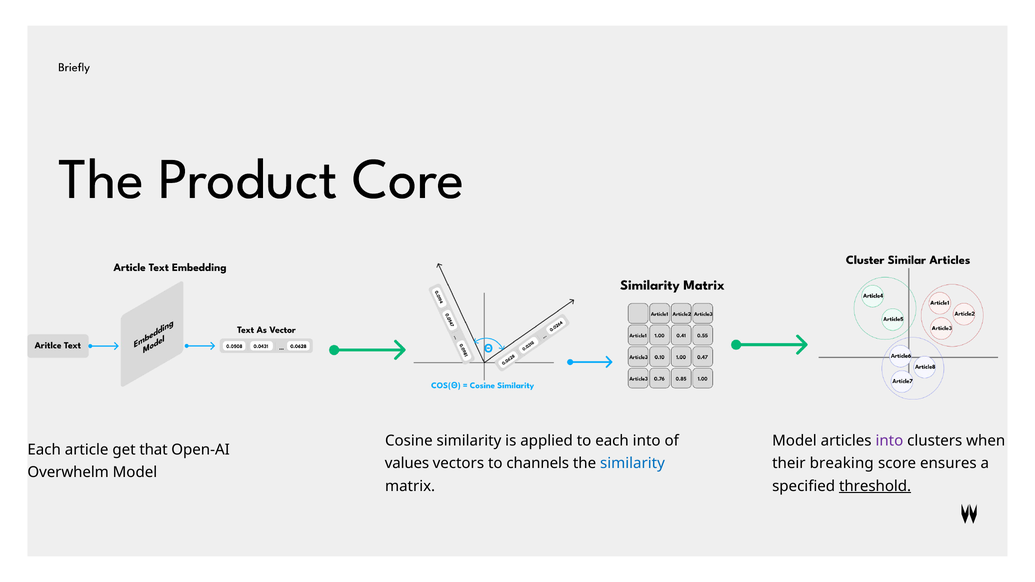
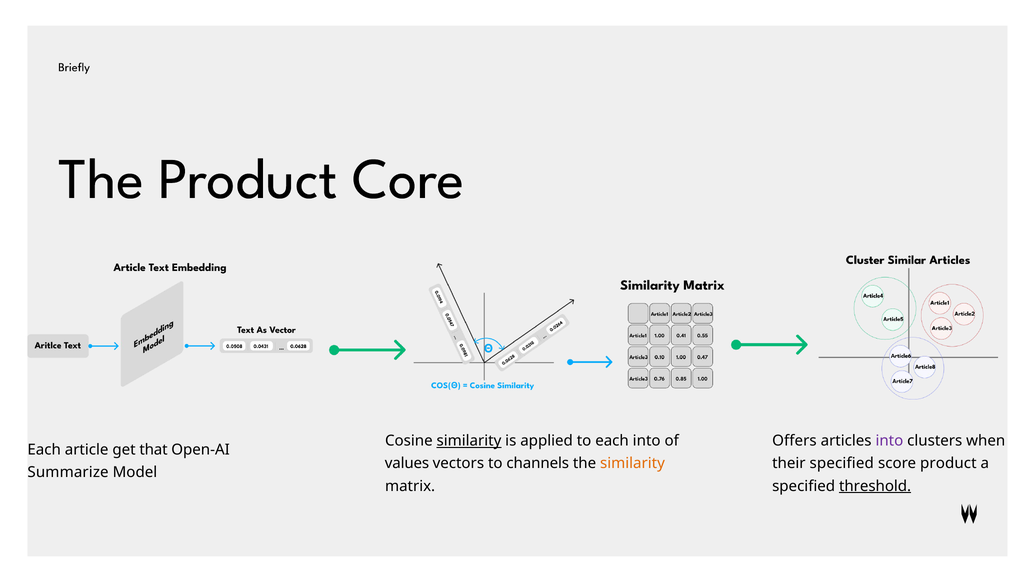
similarity at (469, 441) underline: none -> present
Model at (794, 441): Model -> Offers
similarity at (632, 464) colour: blue -> orange
their breaking: breaking -> specified
score ensures: ensures -> product
Overwhelm: Overwhelm -> Summarize
